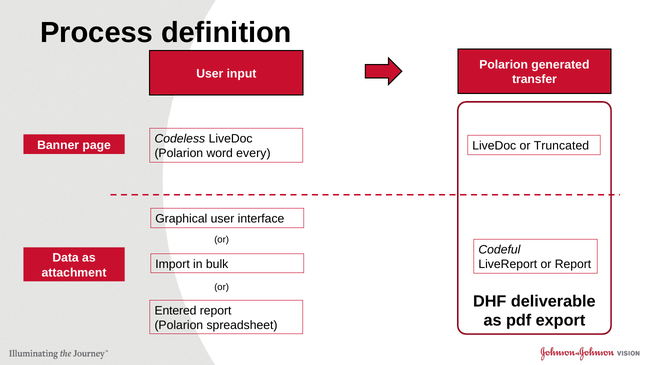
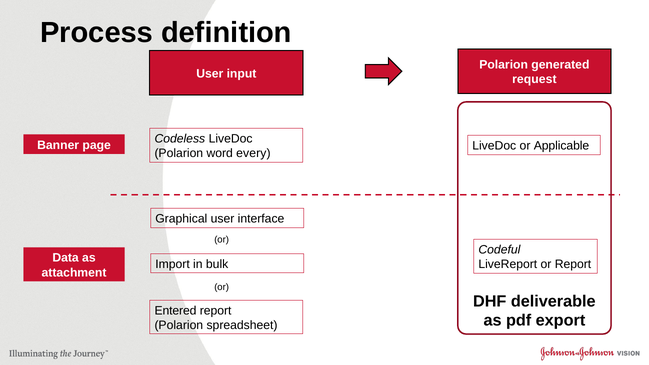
transfer: transfer -> request
Truncated: Truncated -> Applicable
